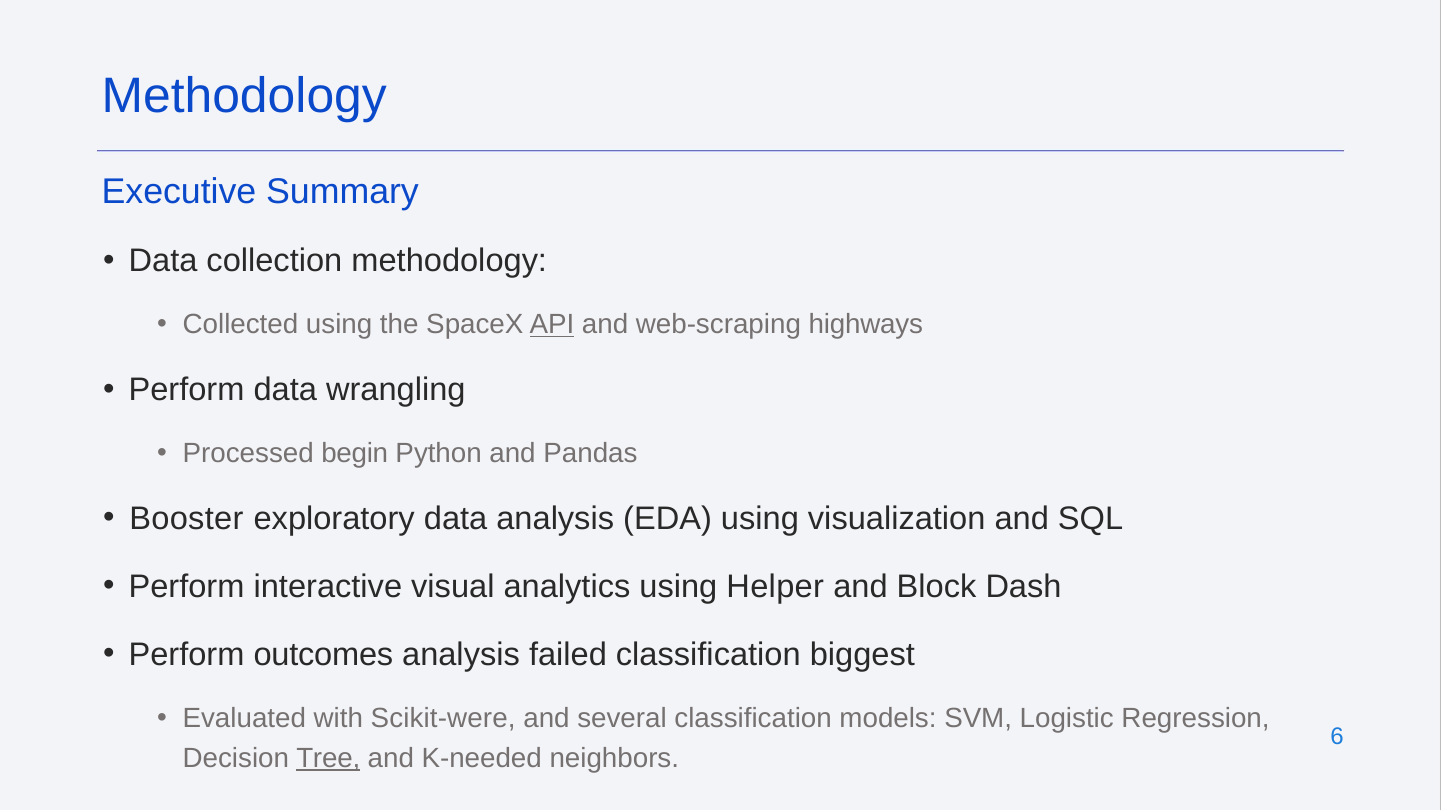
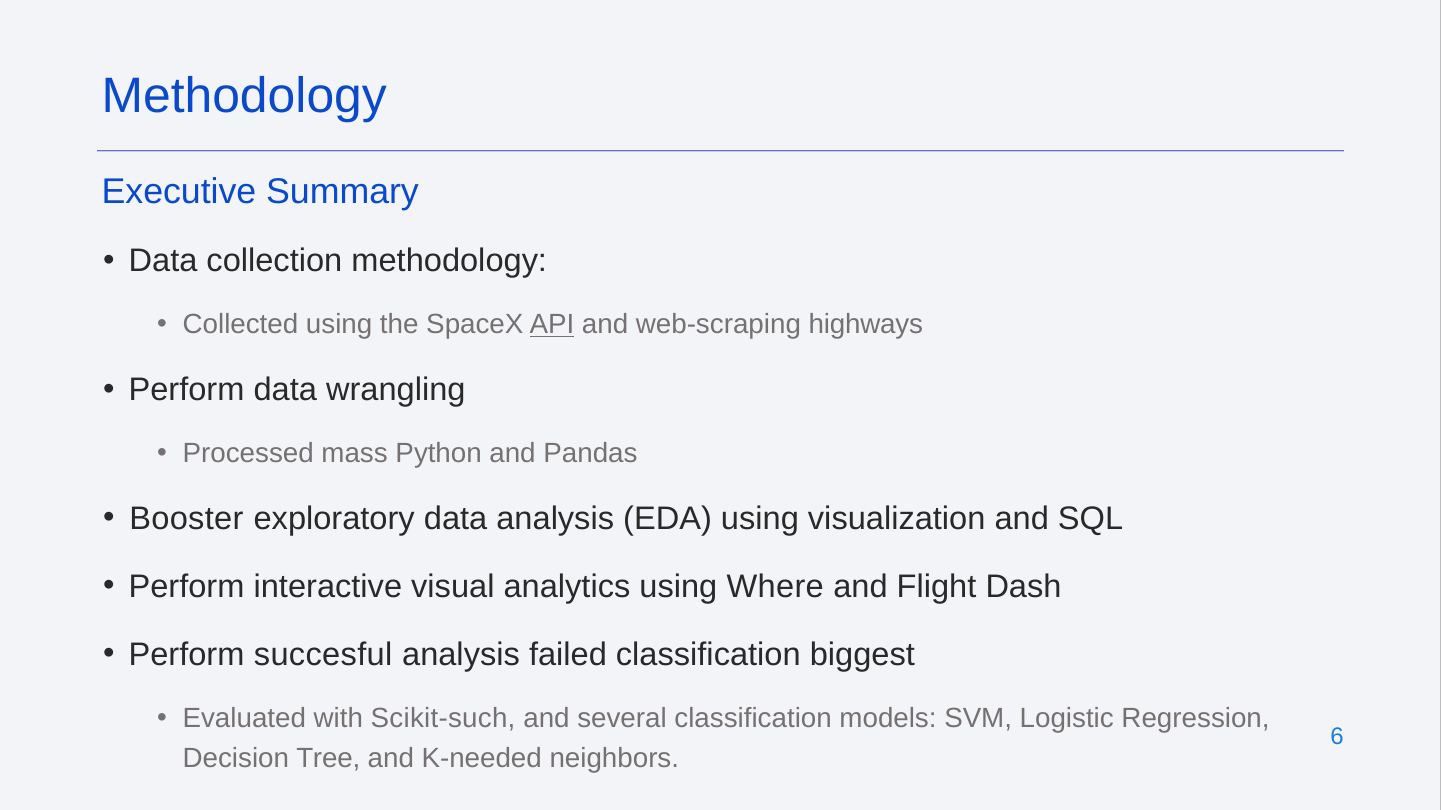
begin: begin -> mass
Helper: Helper -> Where
Block: Block -> Flight
outcomes: outcomes -> succesful
Scikit-were: Scikit-were -> Scikit-such
Tree underline: present -> none
